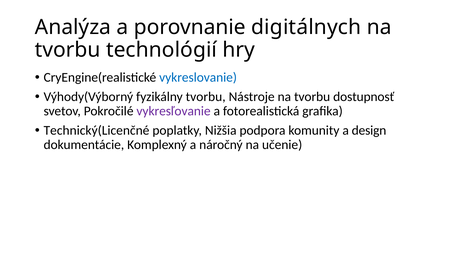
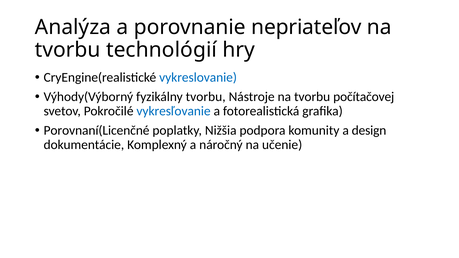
digitálnych: digitálnych -> nepriateľov
dostupnosť: dostupnosť -> počítačovej
vykresľovanie colour: purple -> blue
Technický(Licenčné: Technický(Licenčné -> Porovnaní(Licenčné
